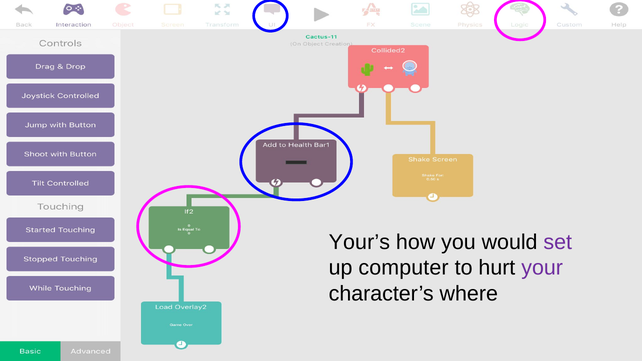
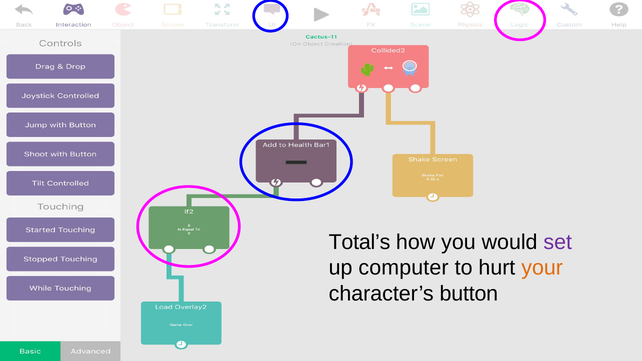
Your’s: Your’s -> Total’s
your colour: purple -> orange
where: where -> button
